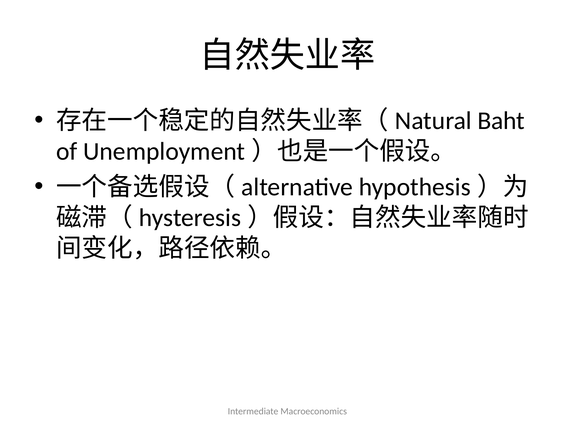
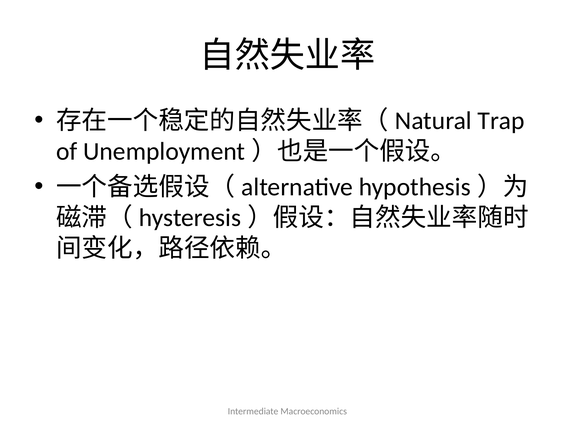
Baht: Baht -> Trap
